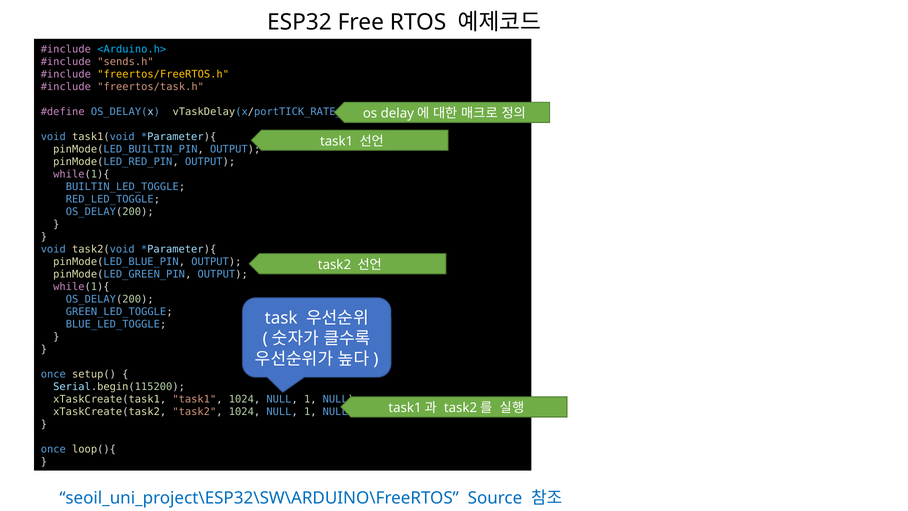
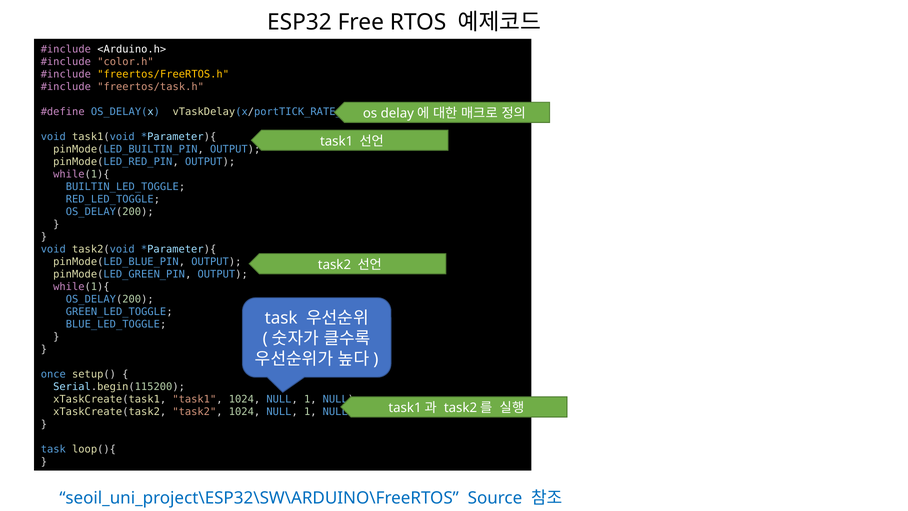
<Arduino.h> colour: light blue -> white
sends.h: sends.h -> color.h
once at (53, 449): once -> task
